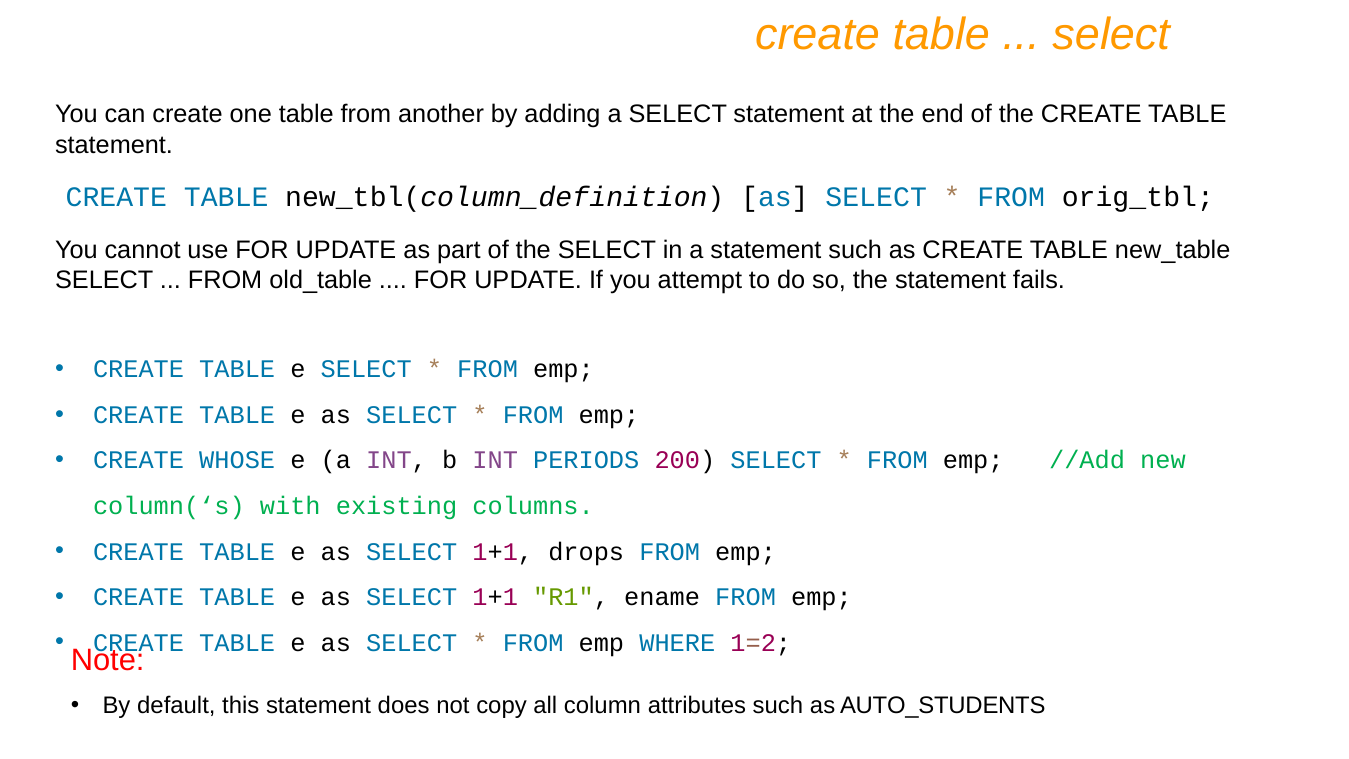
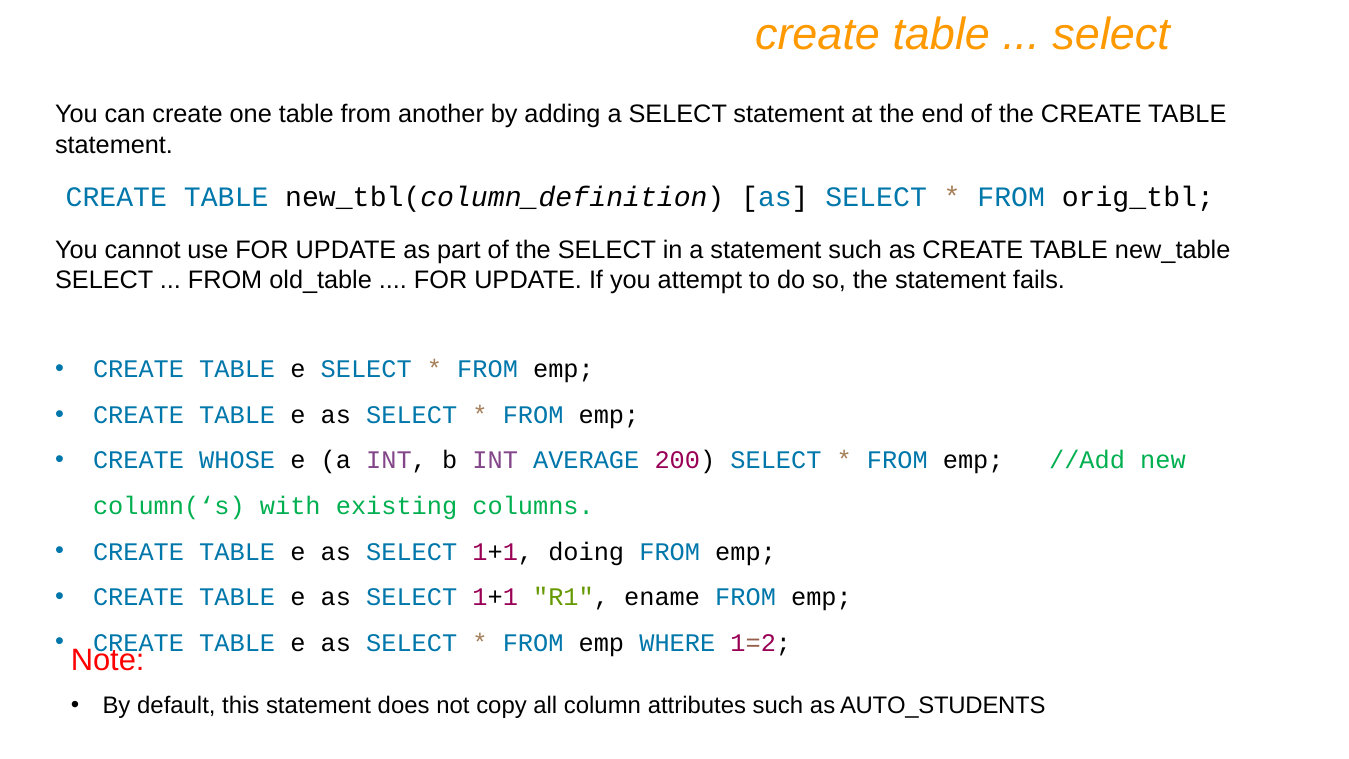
PERIODS: PERIODS -> AVERAGE
drops: drops -> doing
